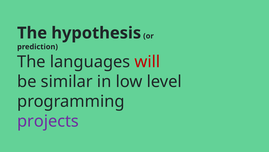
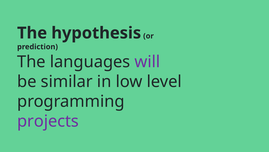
will colour: red -> purple
